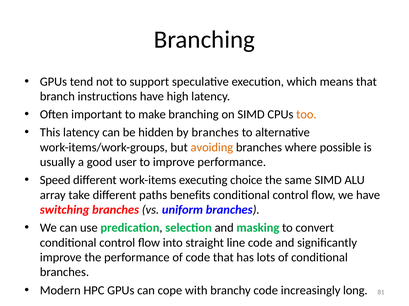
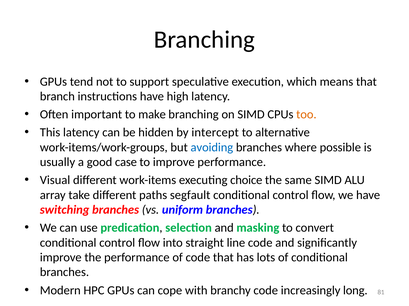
by branches: branches -> intercept
avoiding colour: orange -> blue
user: user -> case
Speed: Speed -> Visual
benefits: benefits -> segfault
